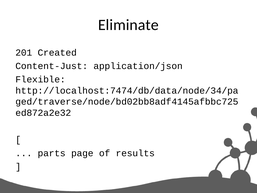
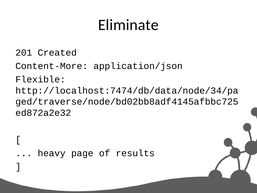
Content-Just: Content-Just -> Content-More
parts: parts -> heavy
